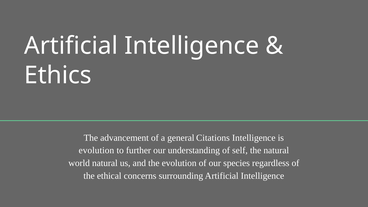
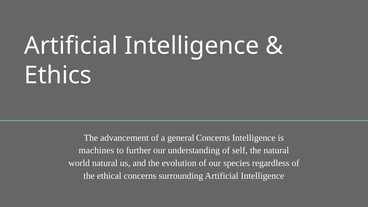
general Citations: Citations -> Concerns
evolution at (96, 150): evolution -> machines
